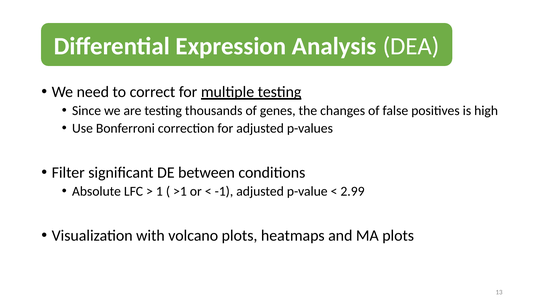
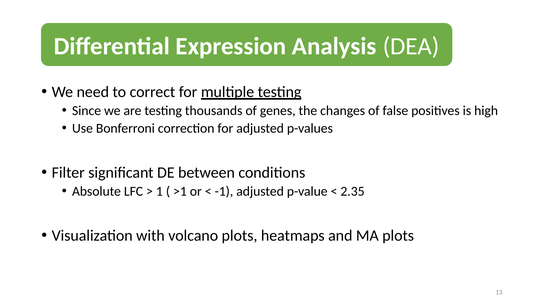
2.99: 2.99 -> 2.35
